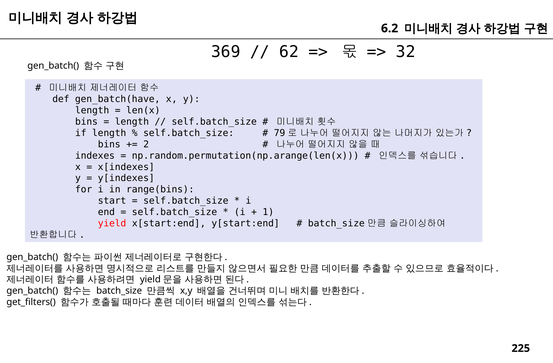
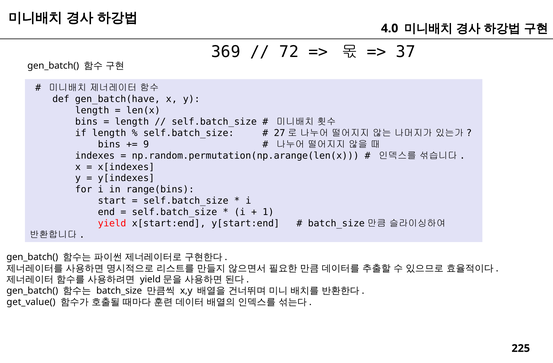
6.2: 6.2 -> 4.0
62: 62 -> 72
32: 32 -> 37
79: 79 -> 27
2: 2 -> 9
get_filters(: get_filters( -> get_value(
